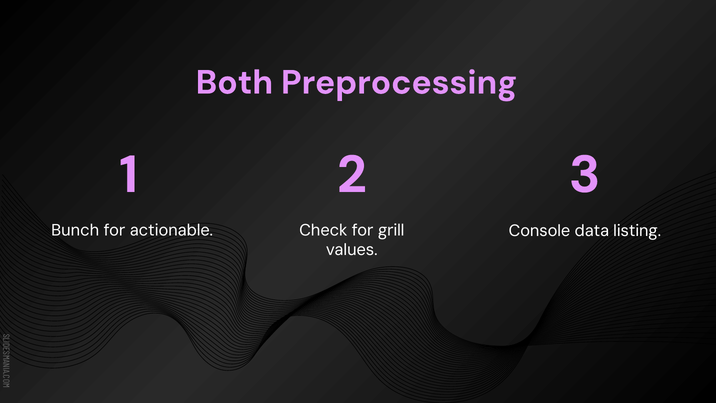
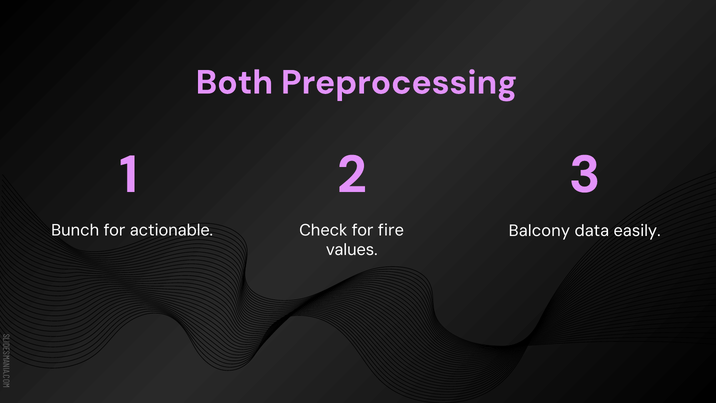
grill: grill -> fire
Console: Console -> Balcony
listing: listing -> easily
